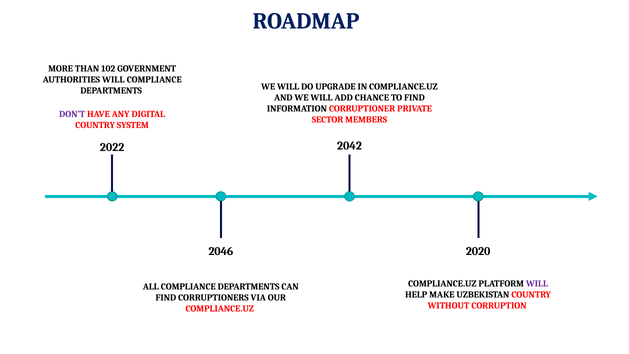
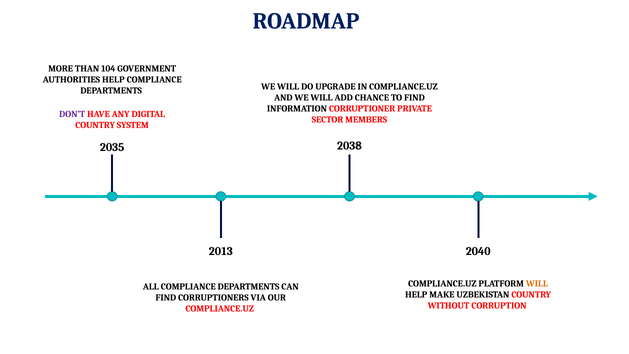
102: 102 -> 104
AUTHORITIES WILL: WILL -> HELP
2042: 2042 -> 2038
2022: 2022 -> 2035
2046: 2046 -> 2013
2020: 2020 -> 2040
WILL at (537, 284) colour: purple -> orange
